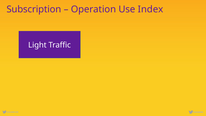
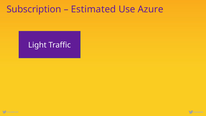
Operation: Operation -> Estimated
Index: Index -> Azure
